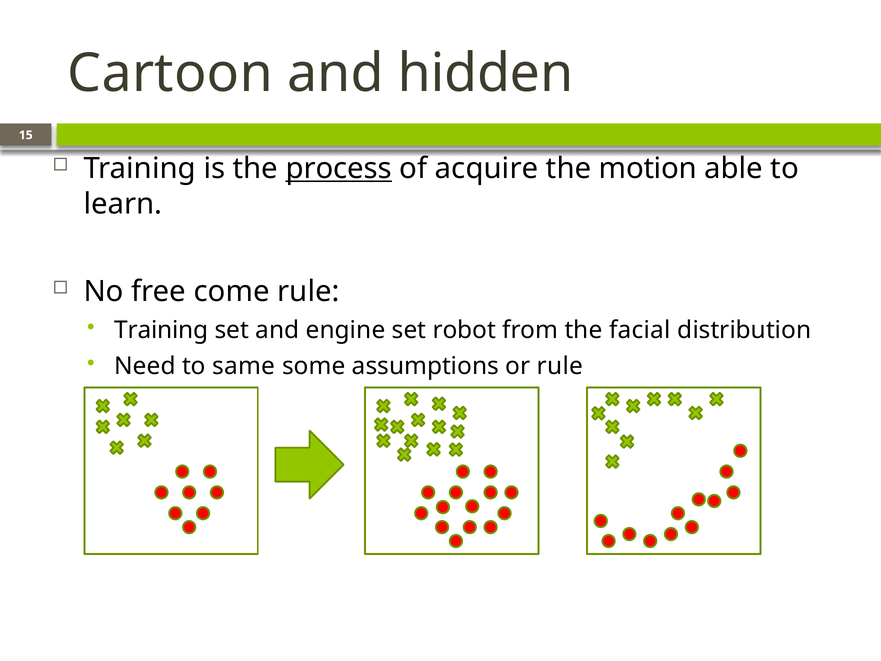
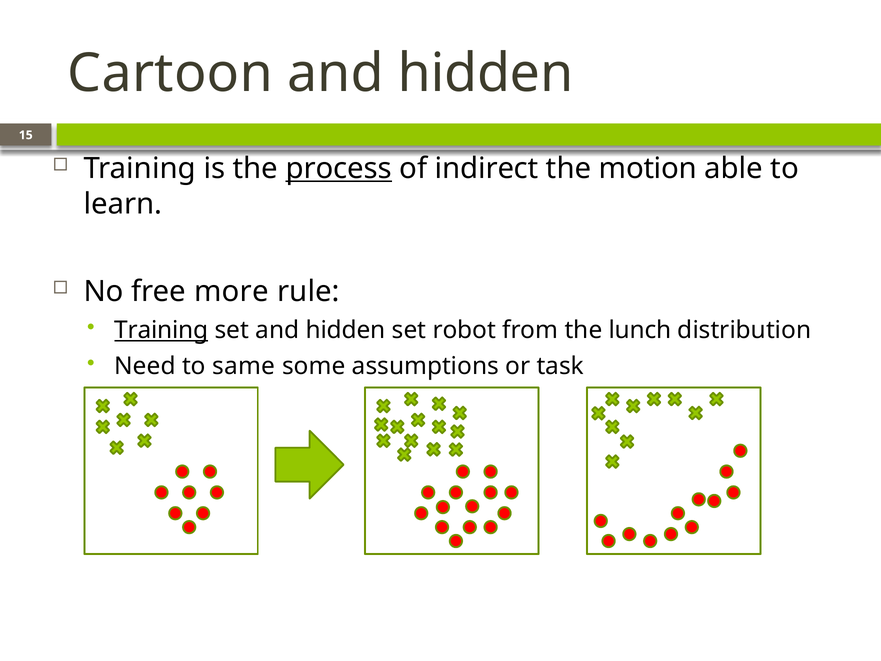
acquire: acquire -> indirect
come: come -> more
Training at (161, 330) underline: none -> present
set and engine: engine -> hidden
facial: facial -> lunch
or rule: rule -> task
